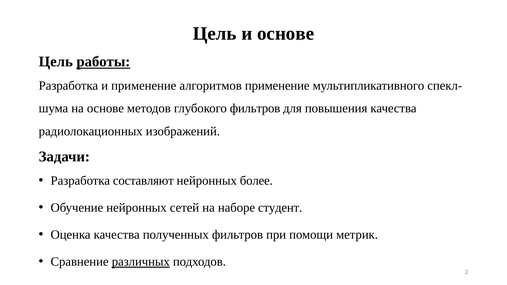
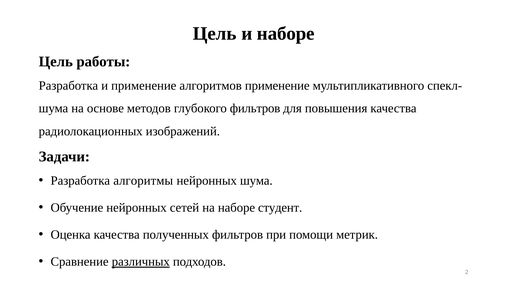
и основе: основе -> наборе
работы underline: present -> none
составляют: составляют -> алгоритмы
нейронных более: более -> шума
